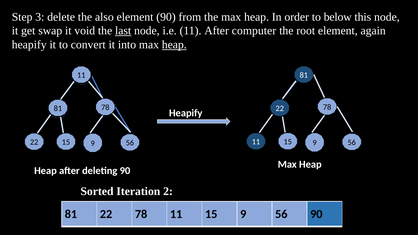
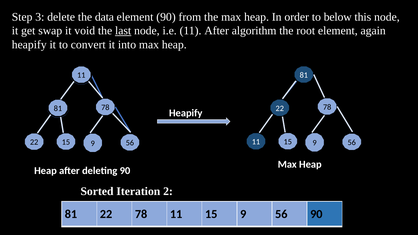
also: also -> data
computer: computer -> algorithm
heap at (174, 45) underline: present -> none
